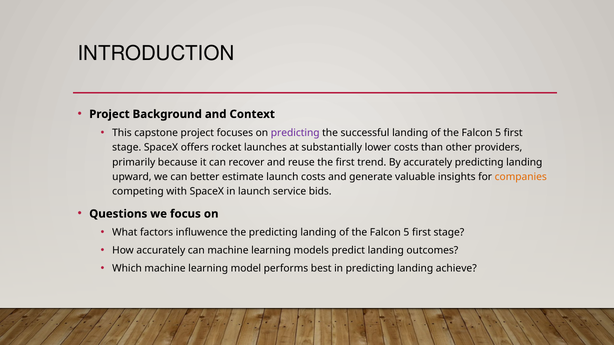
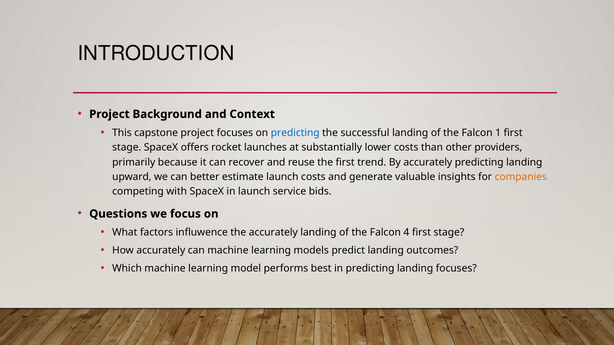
predicting at (295, 133) colour: purple -> blue
5 at (498, 133): 5 -> 1
the predicting: predicting -> accurately
5 at (406, 233): 5 -> 4
landing achieve: achieve -> focuses
